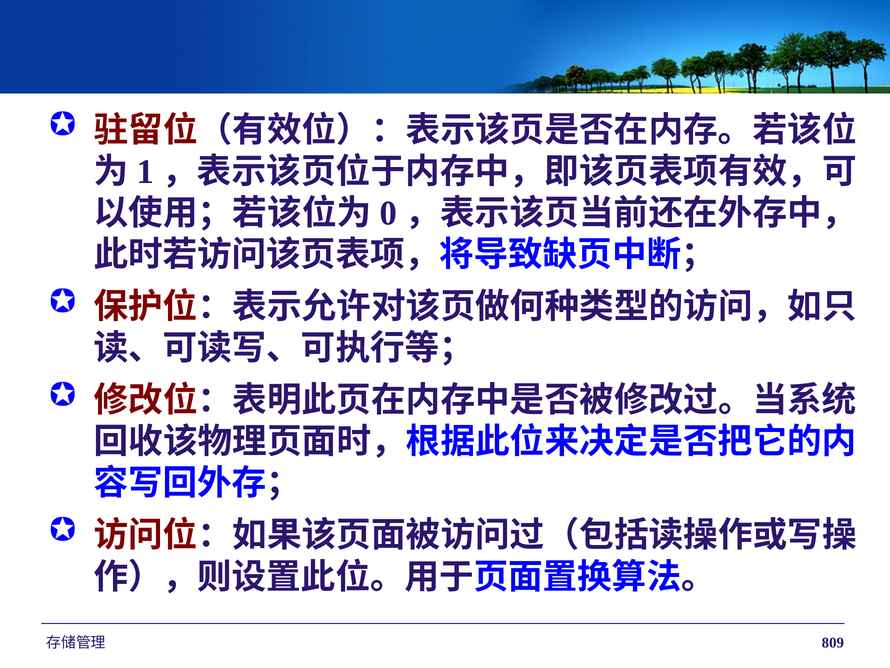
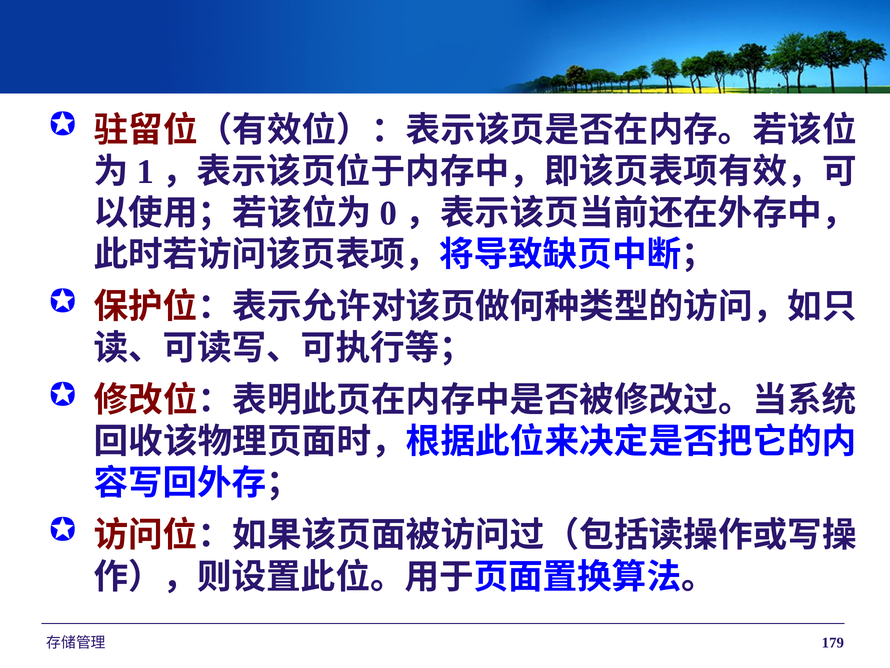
809: 809 -> 179
